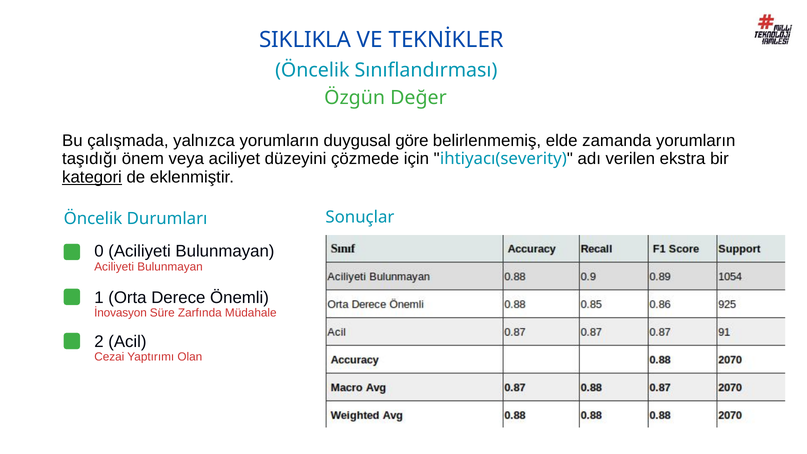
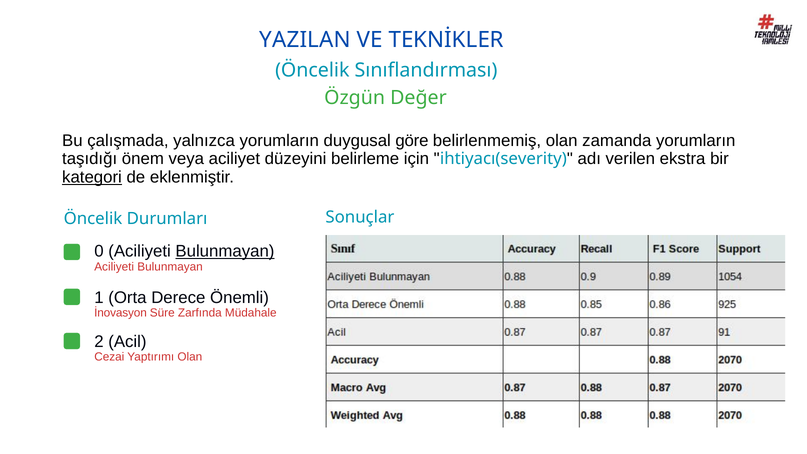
SIKLIKLA: SIKLIKLA -> YAZILAN
belirlenmemiş elde: elde -> olan
çözmede: çözmede -> belirleme
Bulunmayan at (225, 251) underline: none -> present
